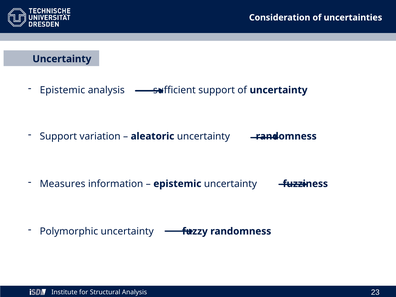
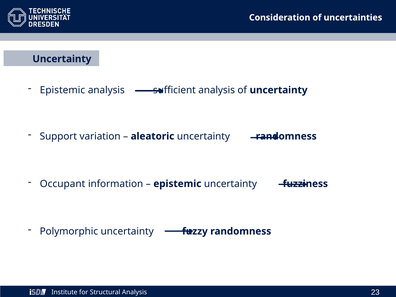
sufficient support: support -> analysis
Measures: Measures -> Occupant
